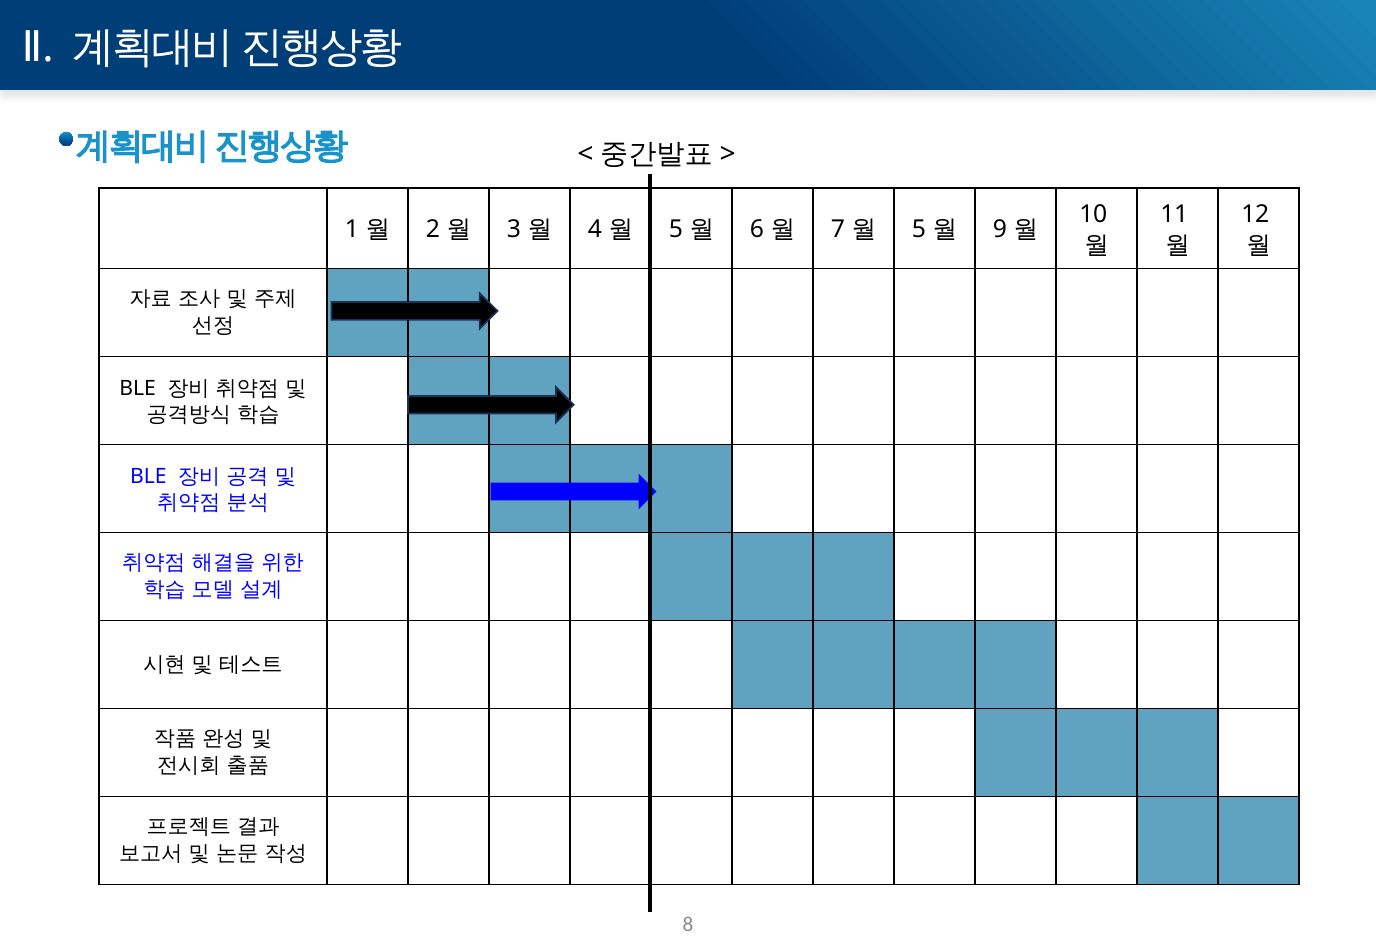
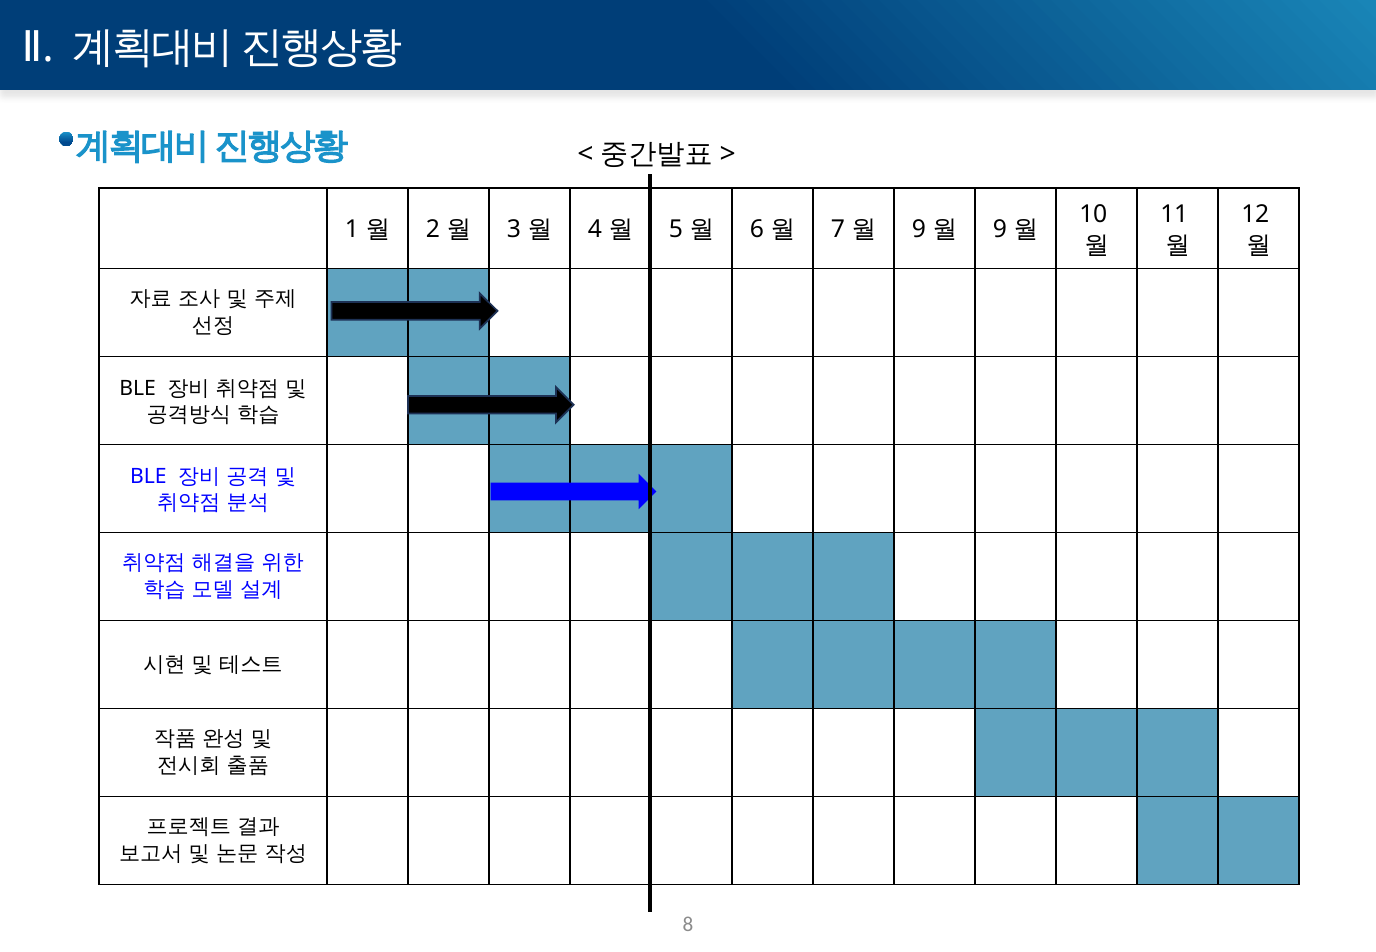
5 at (919, 230): 5 -> 9
